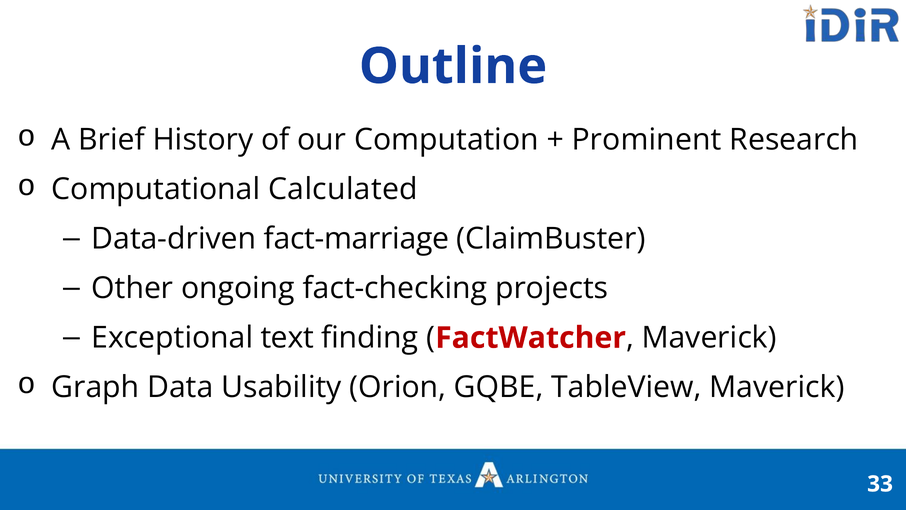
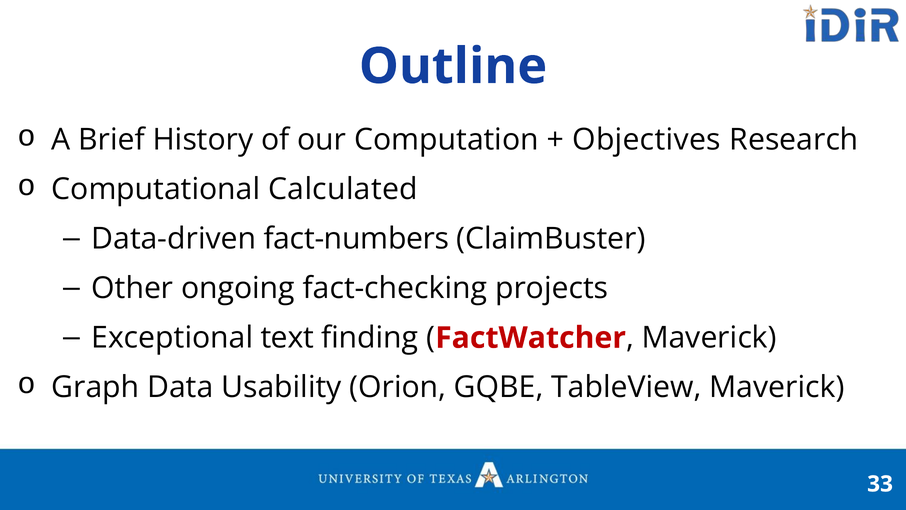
Prominent: Prominent -> Objectives
fact-marriage: fact-marriage -> fact-numbers
